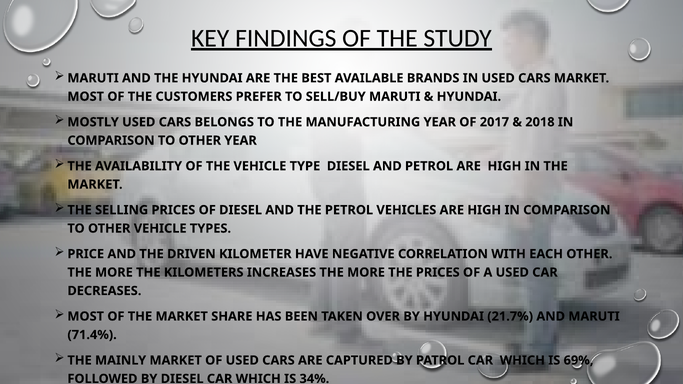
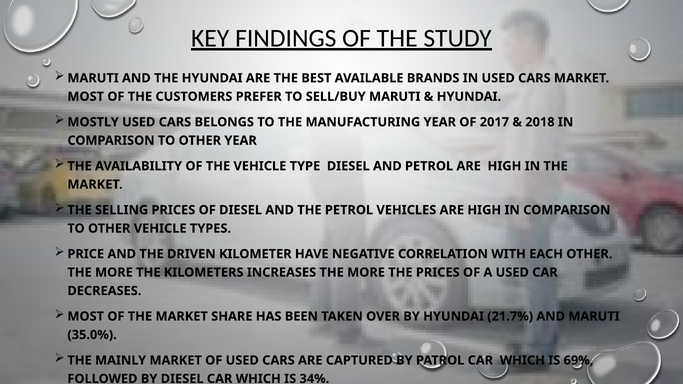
71.4%: 71.4% -> 35.0%
